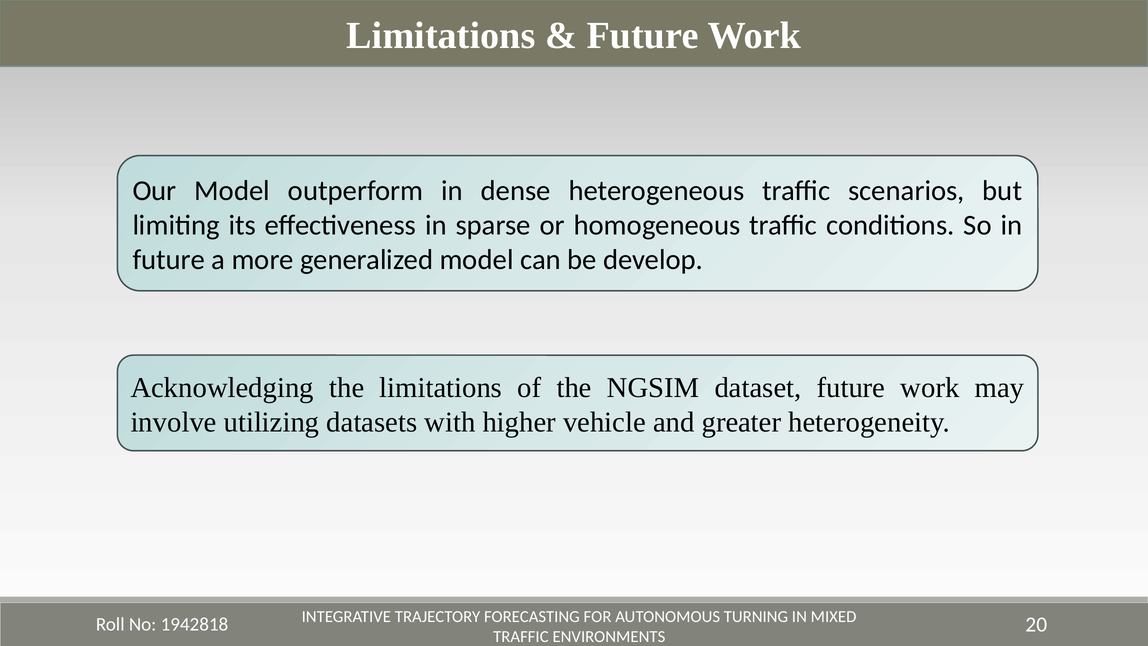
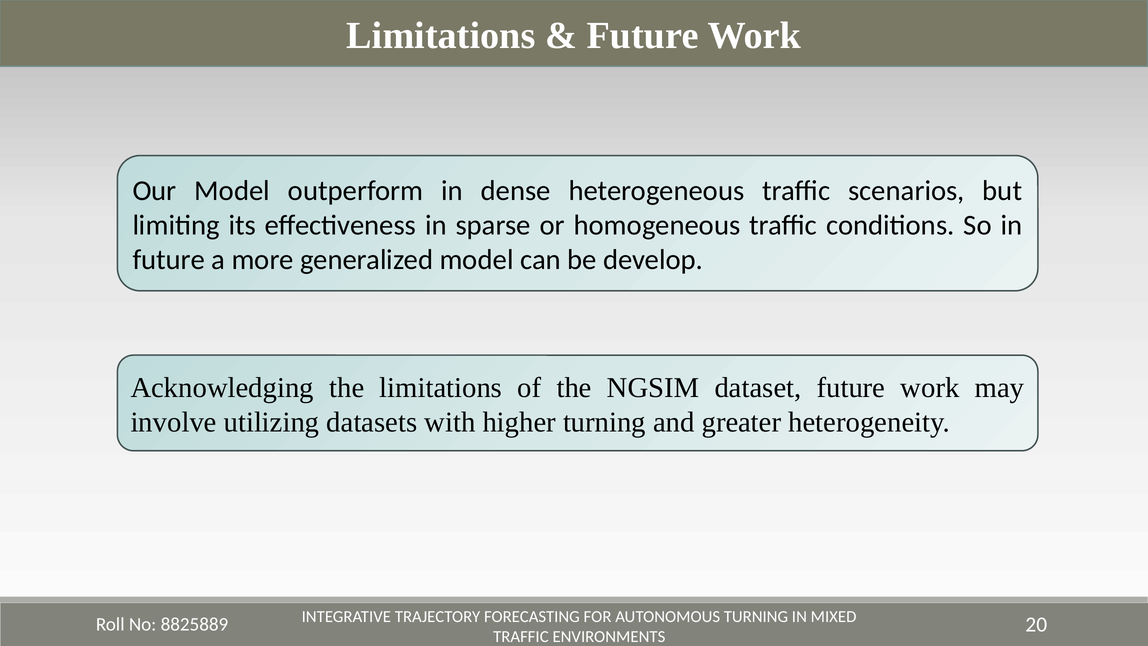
higher vehicle: vehicle -> turning
1942818: 1942818 -> 8825889
